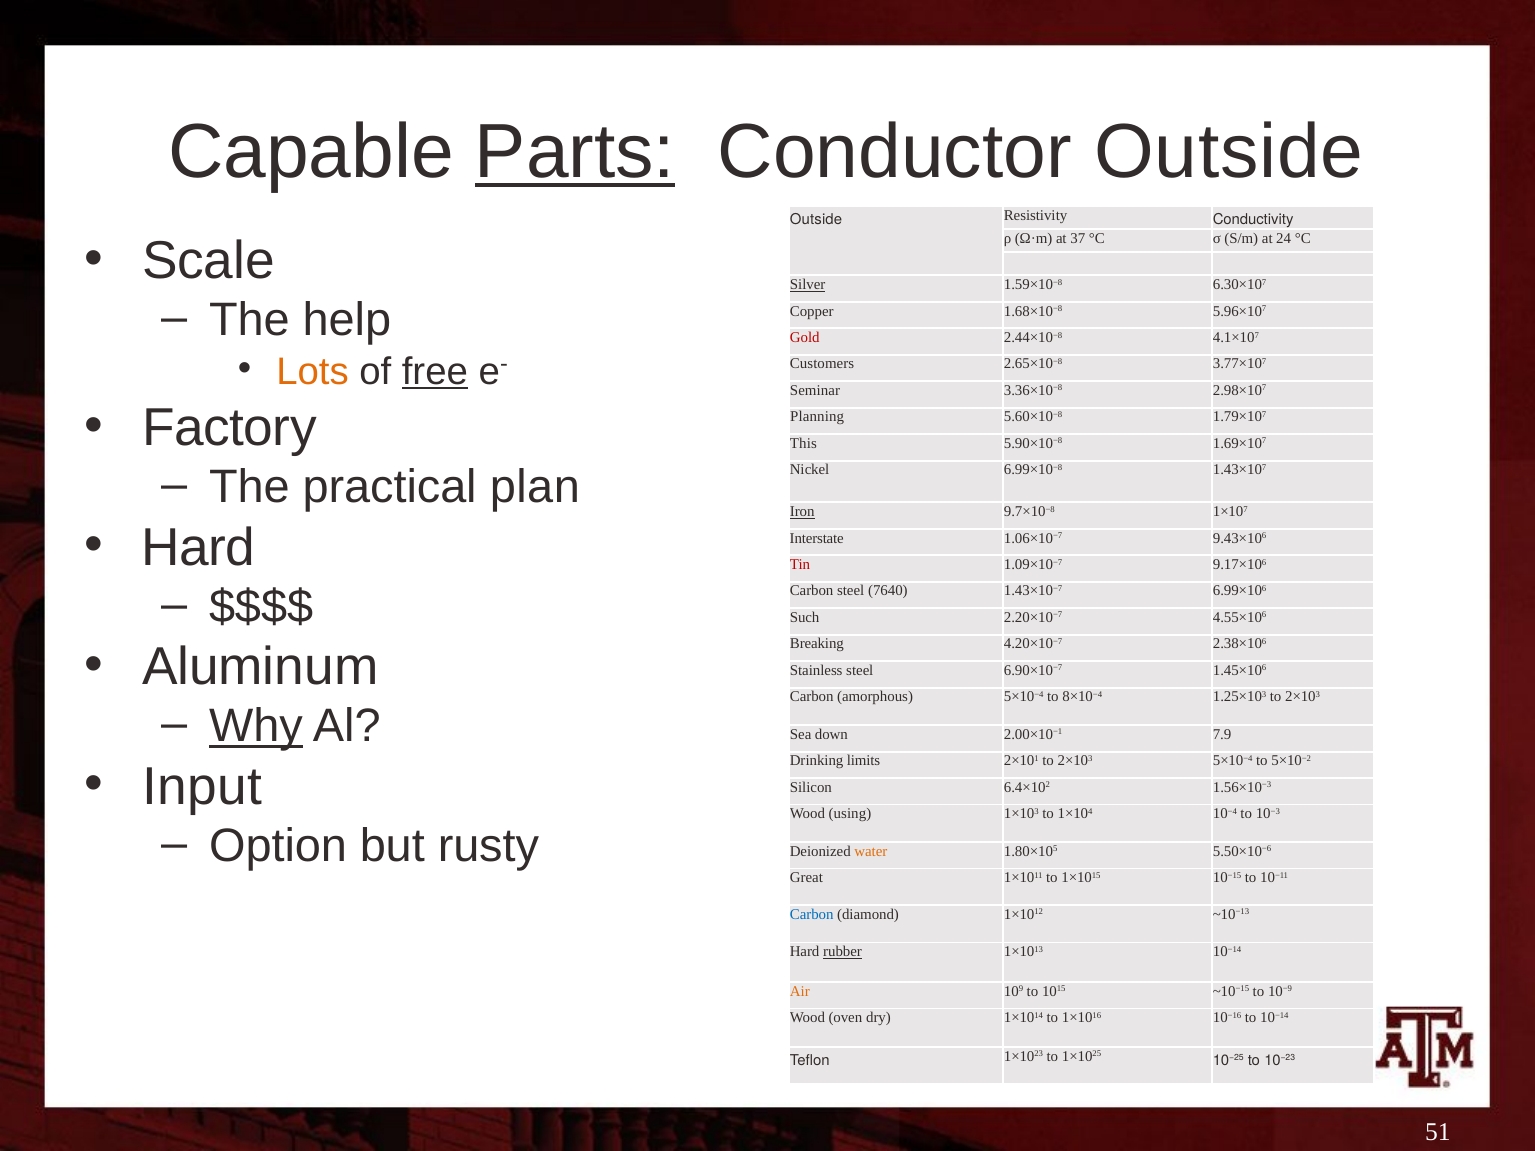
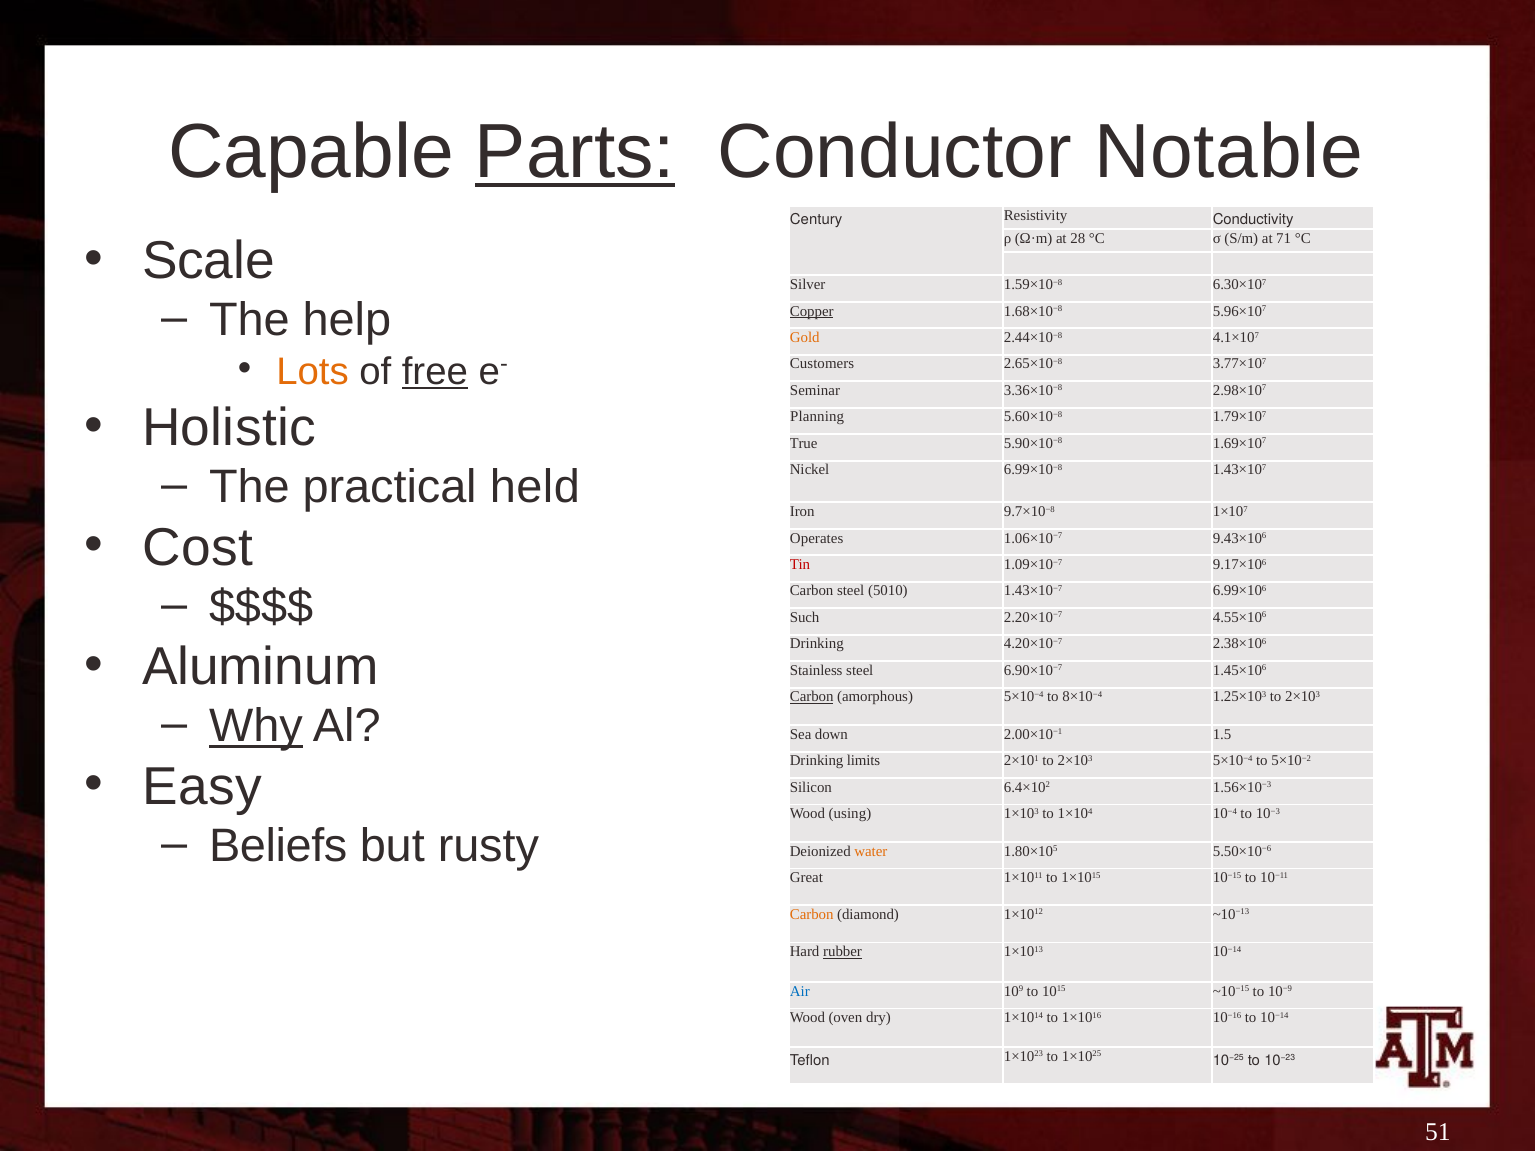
Conductor Outside: Outside -> Notable
Outside at (816, 219): Outside -> Century
37: 37 -> 28
24: 24 -> 71
Silver underline: present -> none
Copper underline: none -> present
Gold colour: red -> orange
Factory: Factory -> Holistic
This: This -> True
plan: plan -> held
Iron underline: present -> none
Hard at (198, 548): Hard -> Cost
Interstate: Interstate -> Operates
7640: 7640 -> 5010
Breaking at (817, 644): Breaking -> Drinking
Carbon at (812, 697) underline: none -> present
7.9: 7.9 -> 1.5
Input: Input -> Easy
Option: Option -> Beliefs
Carbon at (812, 914) colour: blue -> orange
Air colour: orange -> blue
